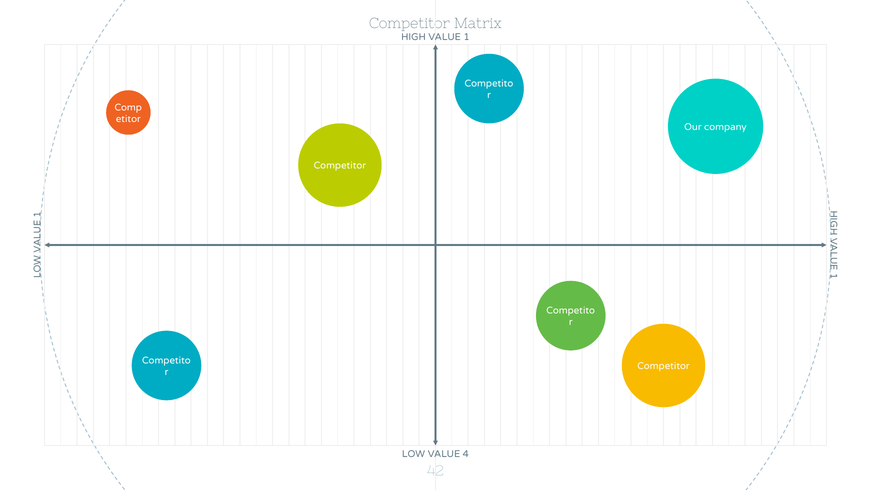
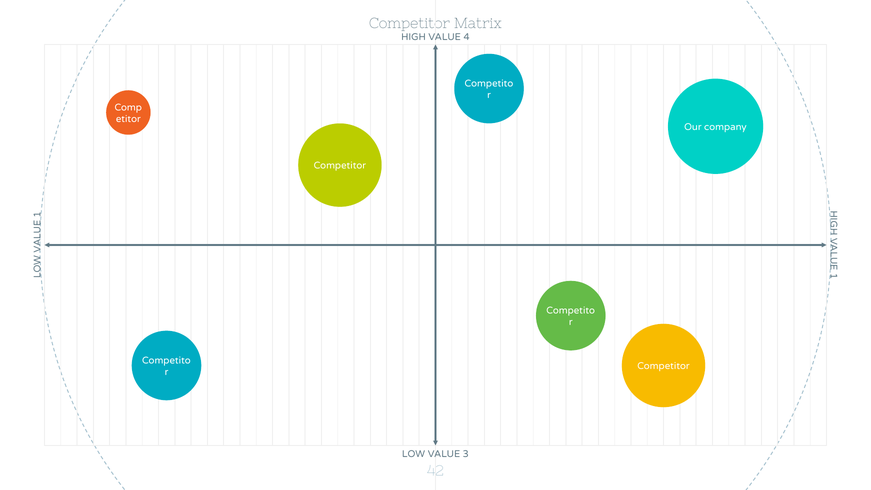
VALUE 1: 1 -> 4
4: 4 -> 3
